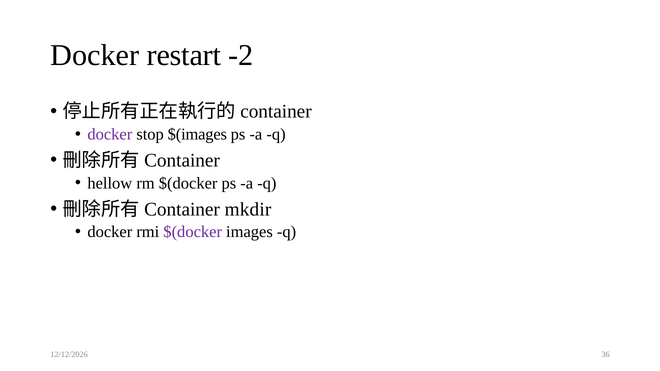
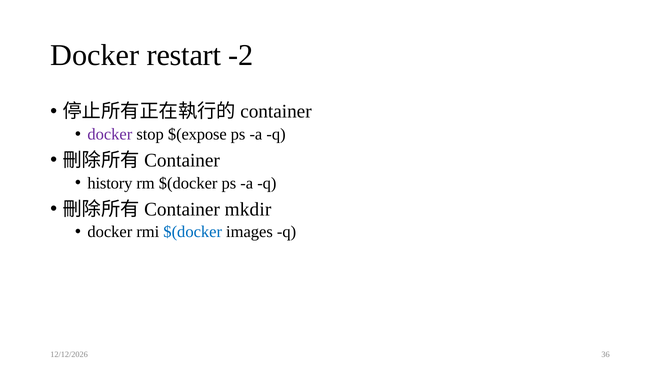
$(images: $(images -> $(expose
hellow: hellow -> history
$(docker at (193, 232) colour: purple -> blue
